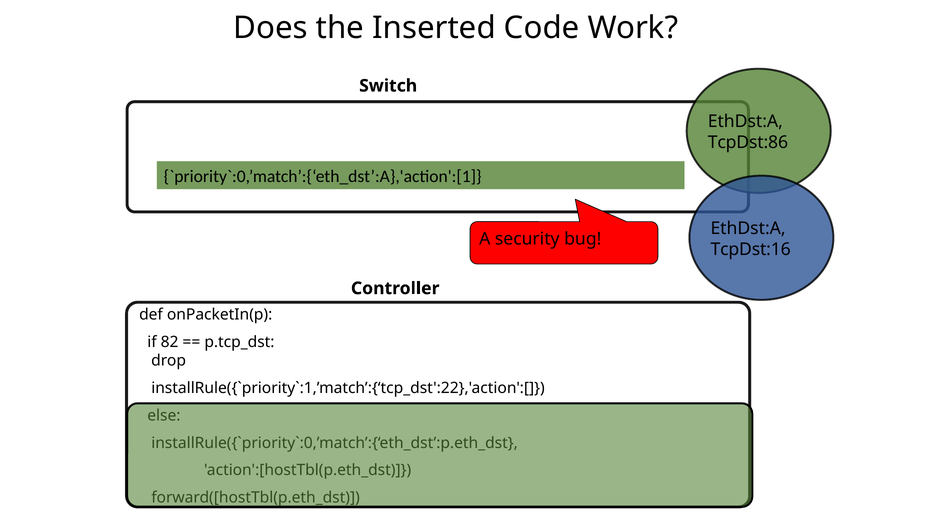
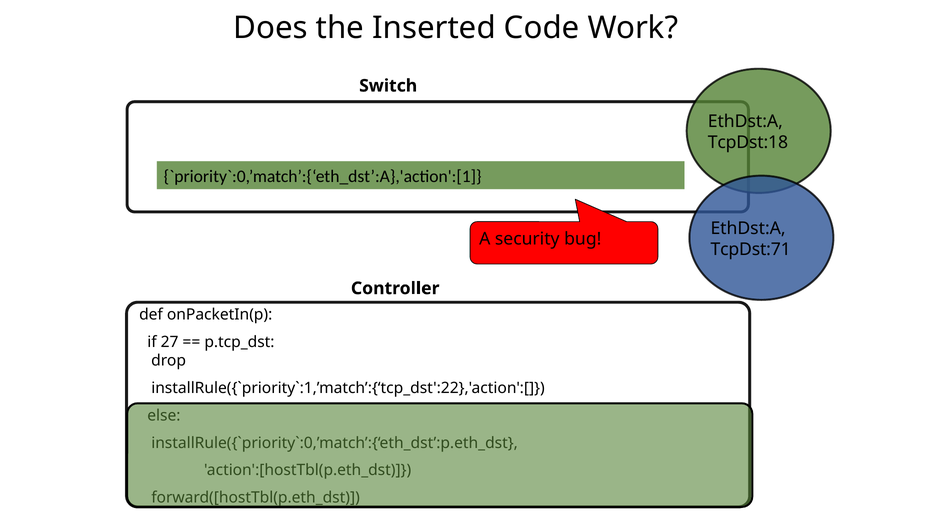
TcpDst:86: TcpDst:86 -> TcpDst:18
TcpDst:16: TcpDst:16 -> TcpDst:71
82: 82 -> 27
